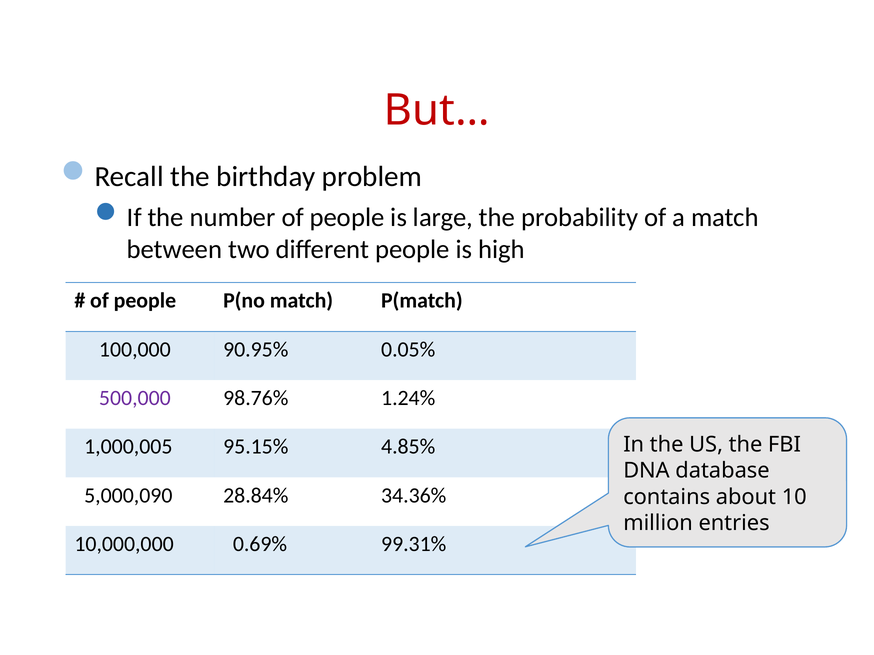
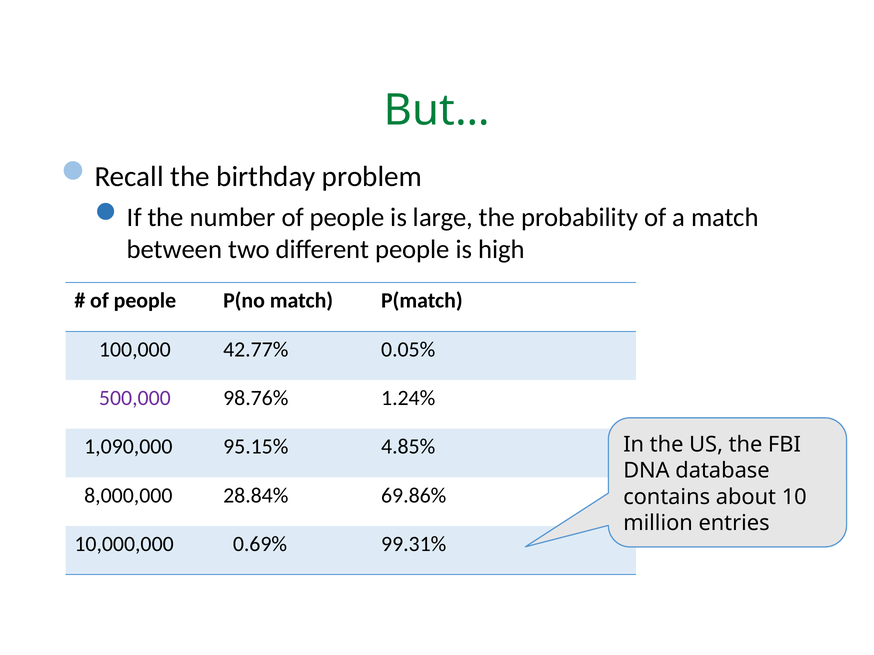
But… colour: red -> green
90.95%: 90.95% -> 42.77%
1,000,005: 1,000,005 -> 1,090,000
5,000,090: 5,000,090 -> 8,000,000
34.36%: 34.36% -> 69.86%
